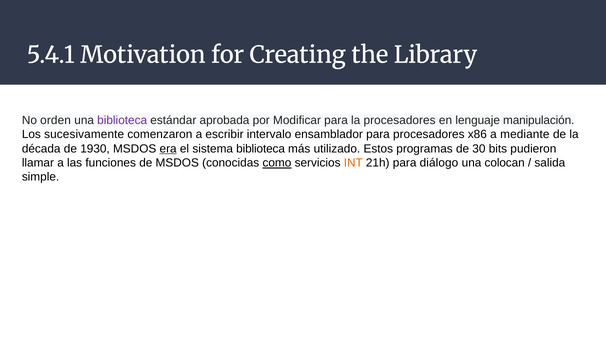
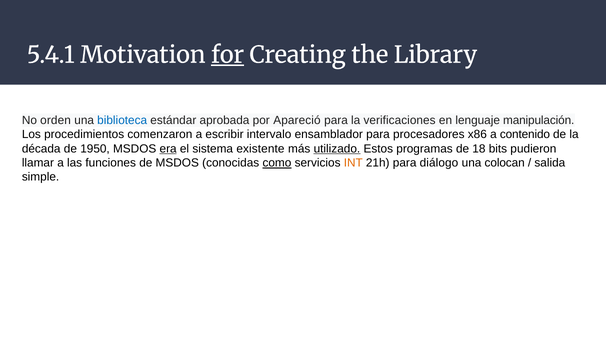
for underline: none -> present
biblioteca at (122, 120) colour: purple -> blue
Modificar: Modificar -> Apareció
la procesadores: procesadores -> verificaciones
sucesivamente: sucesivamente -> procedimientos
mediante: mediante -> contenido
1930: 1930 -> 1950
sistema biblioteca: biblioteca -> existente
utilizado underline: none -> present
30: 30 -> 18
